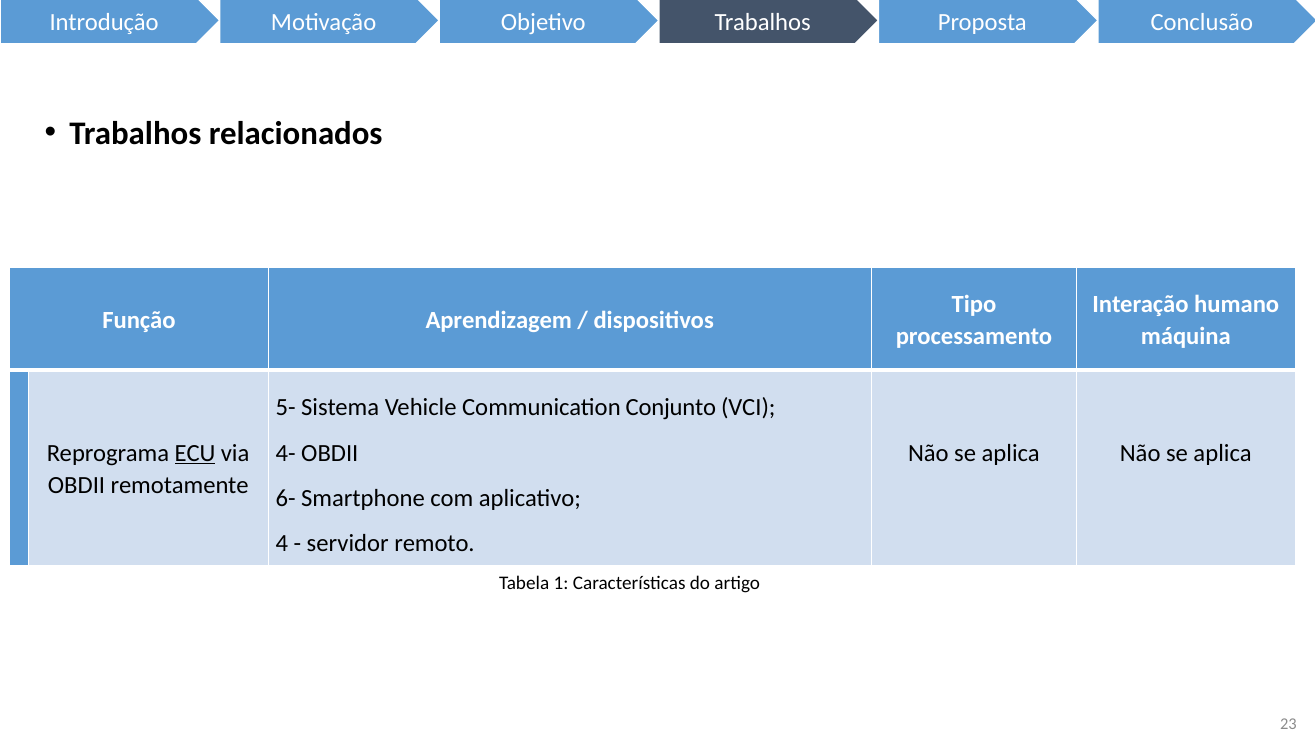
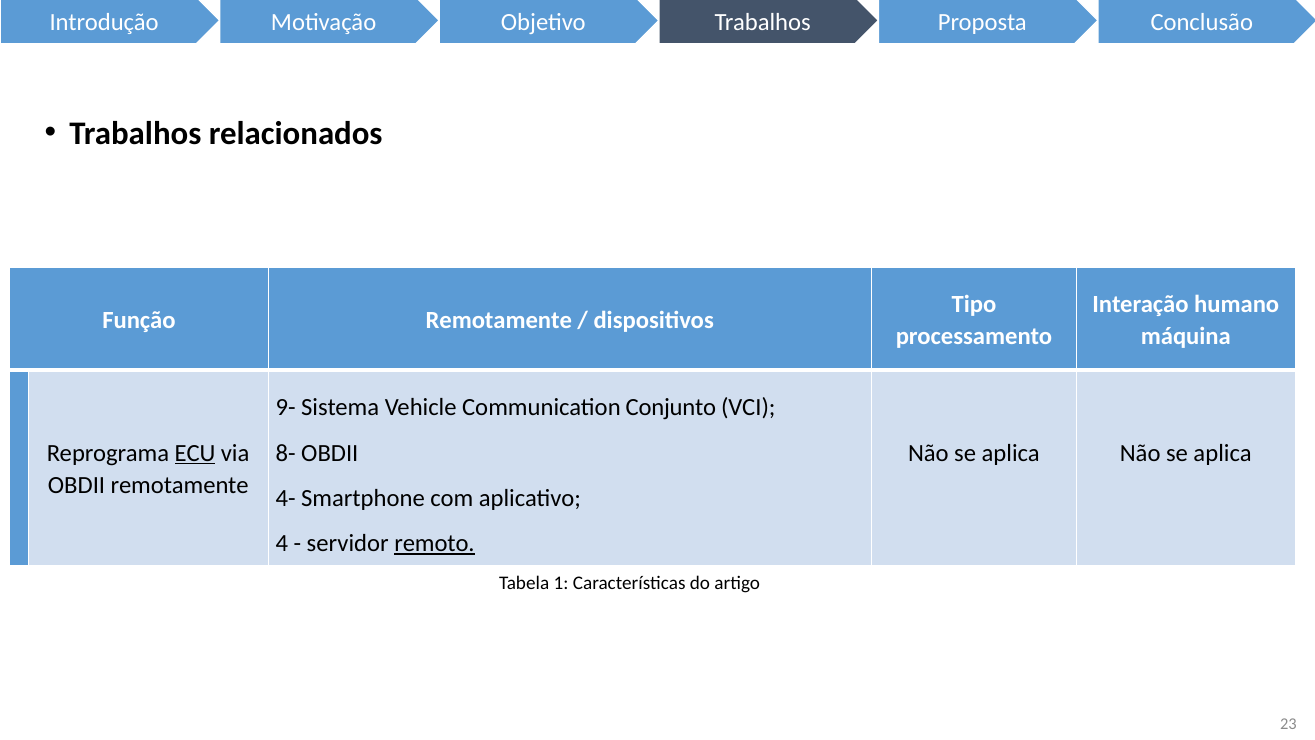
Função Aprendizagem: Aprendizagem -> Remotamente
5-: 5- -> 9-
4-: 4- -> 8-
6-: 6- -> 4-
remoto underline: none -> present
